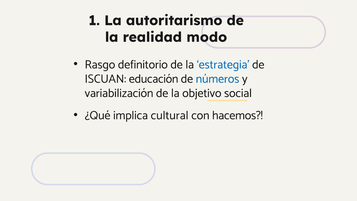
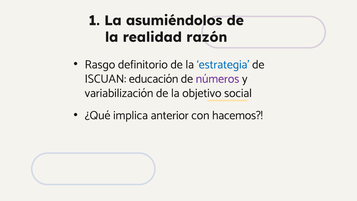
autoritarismo: autoritarismo -> asumiéndolos
modo: modo -> razón
números colour: blue -> purple
cultural: cultural -> anterior
